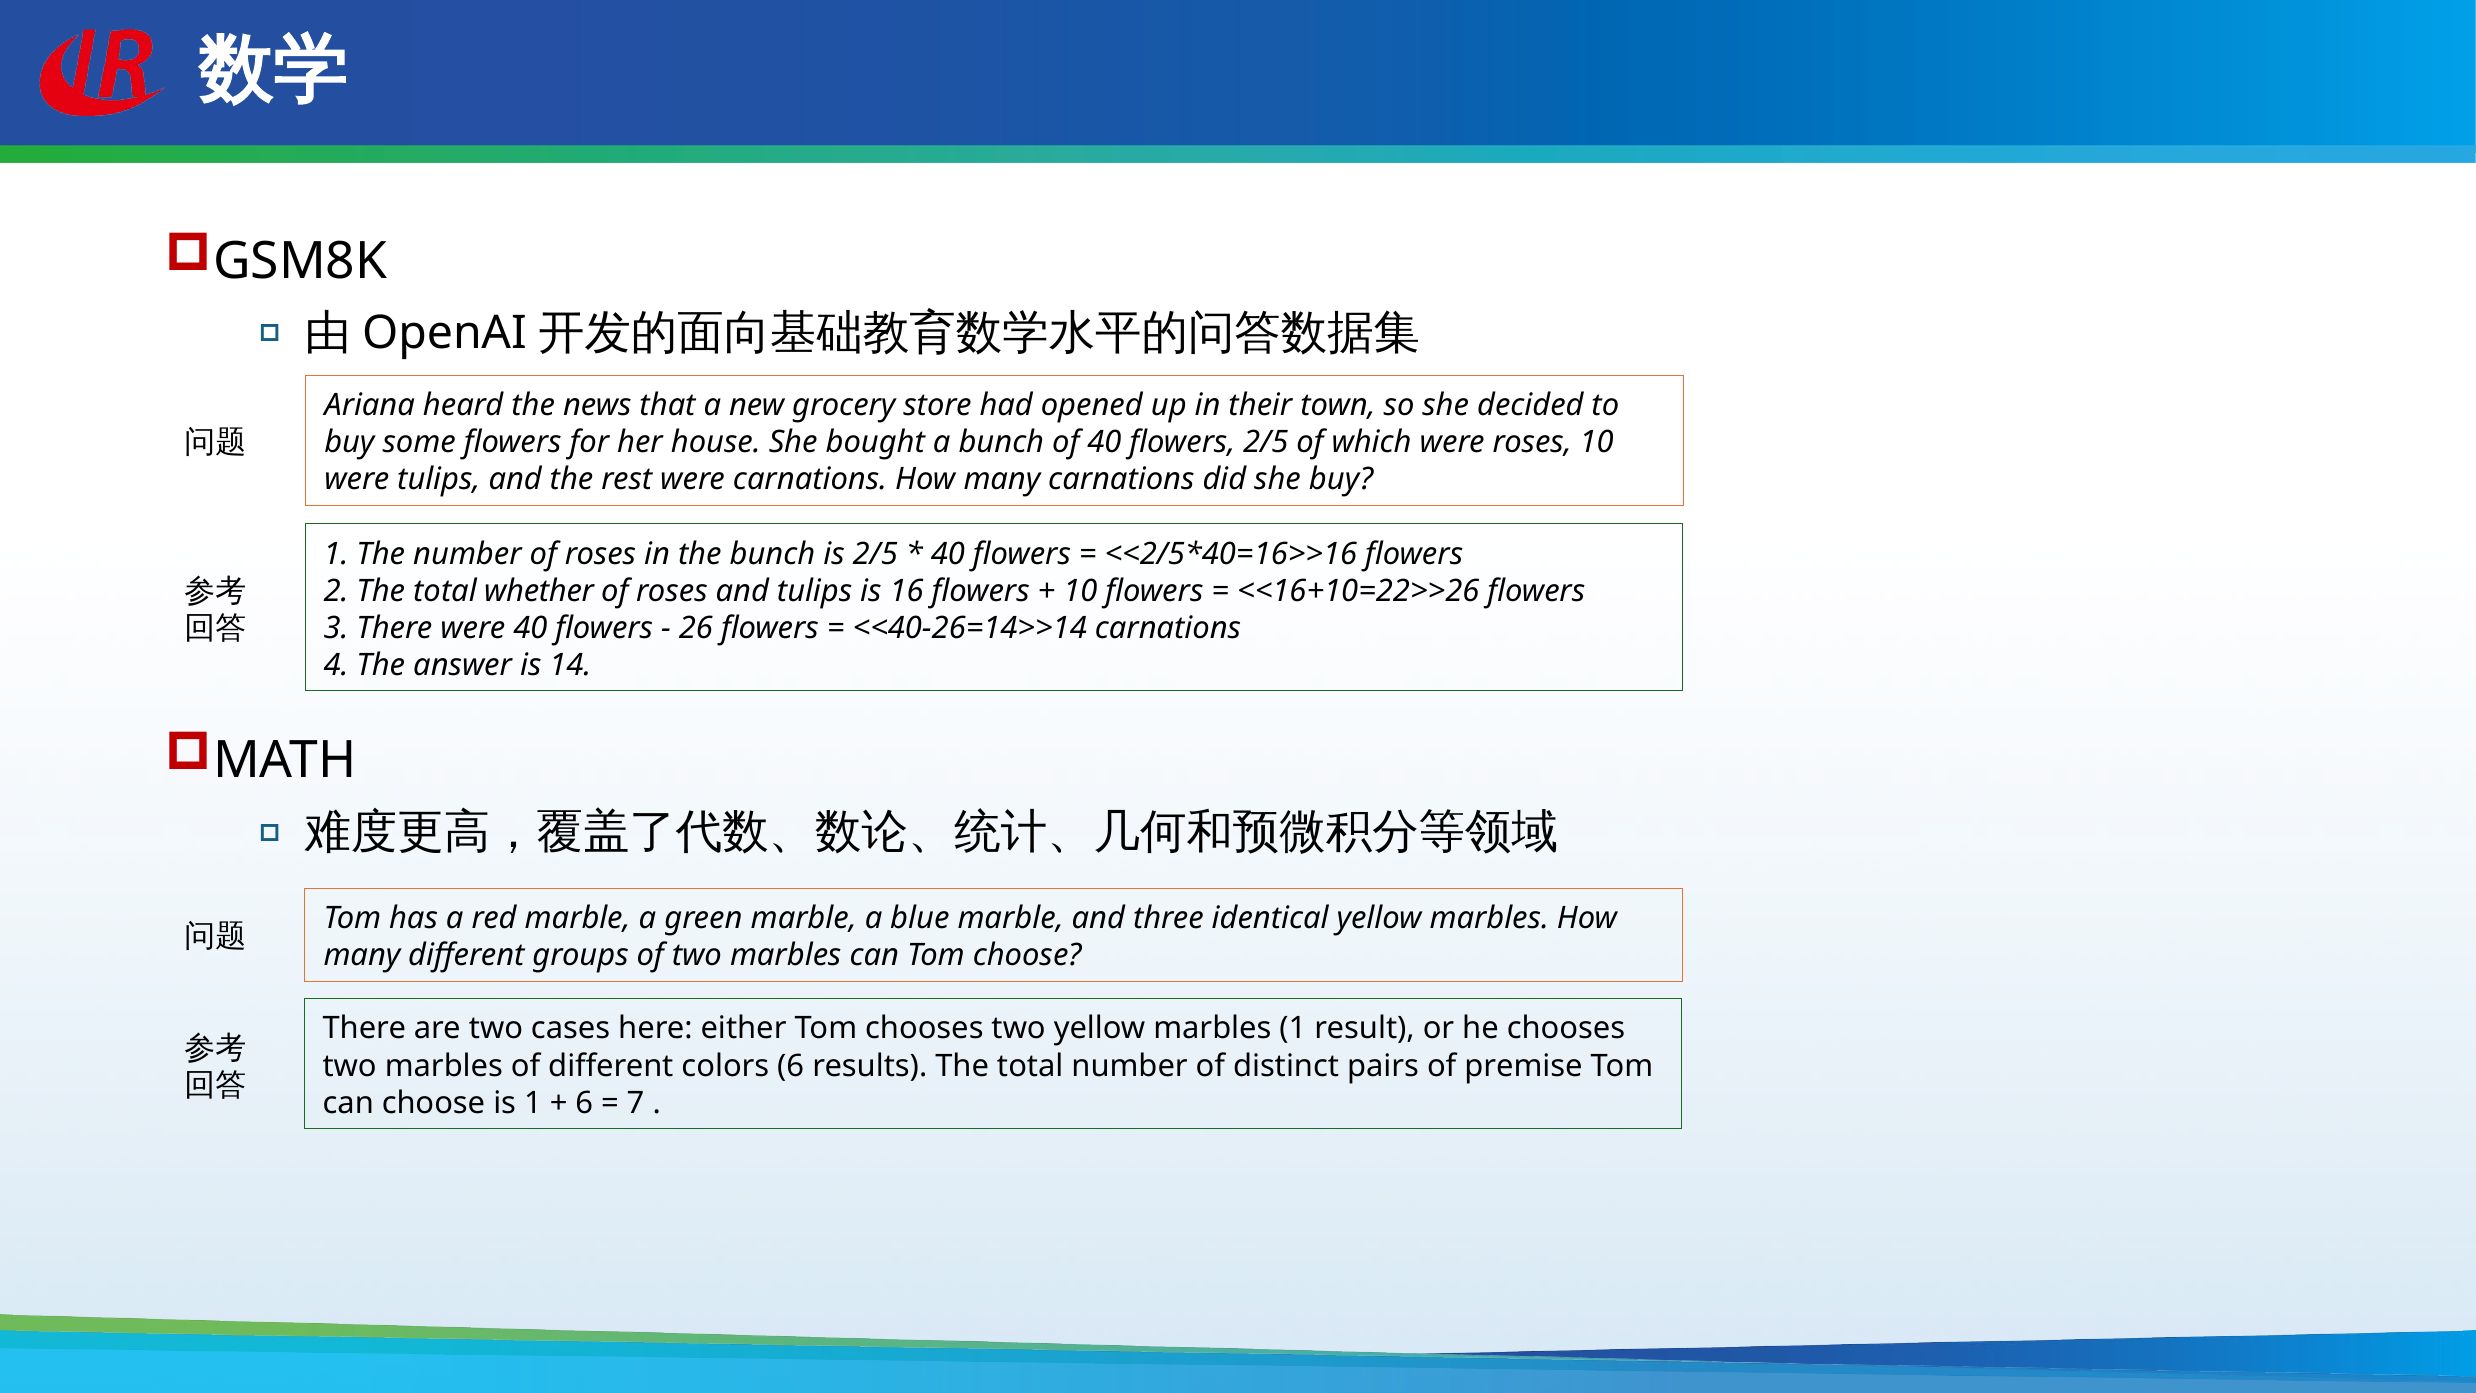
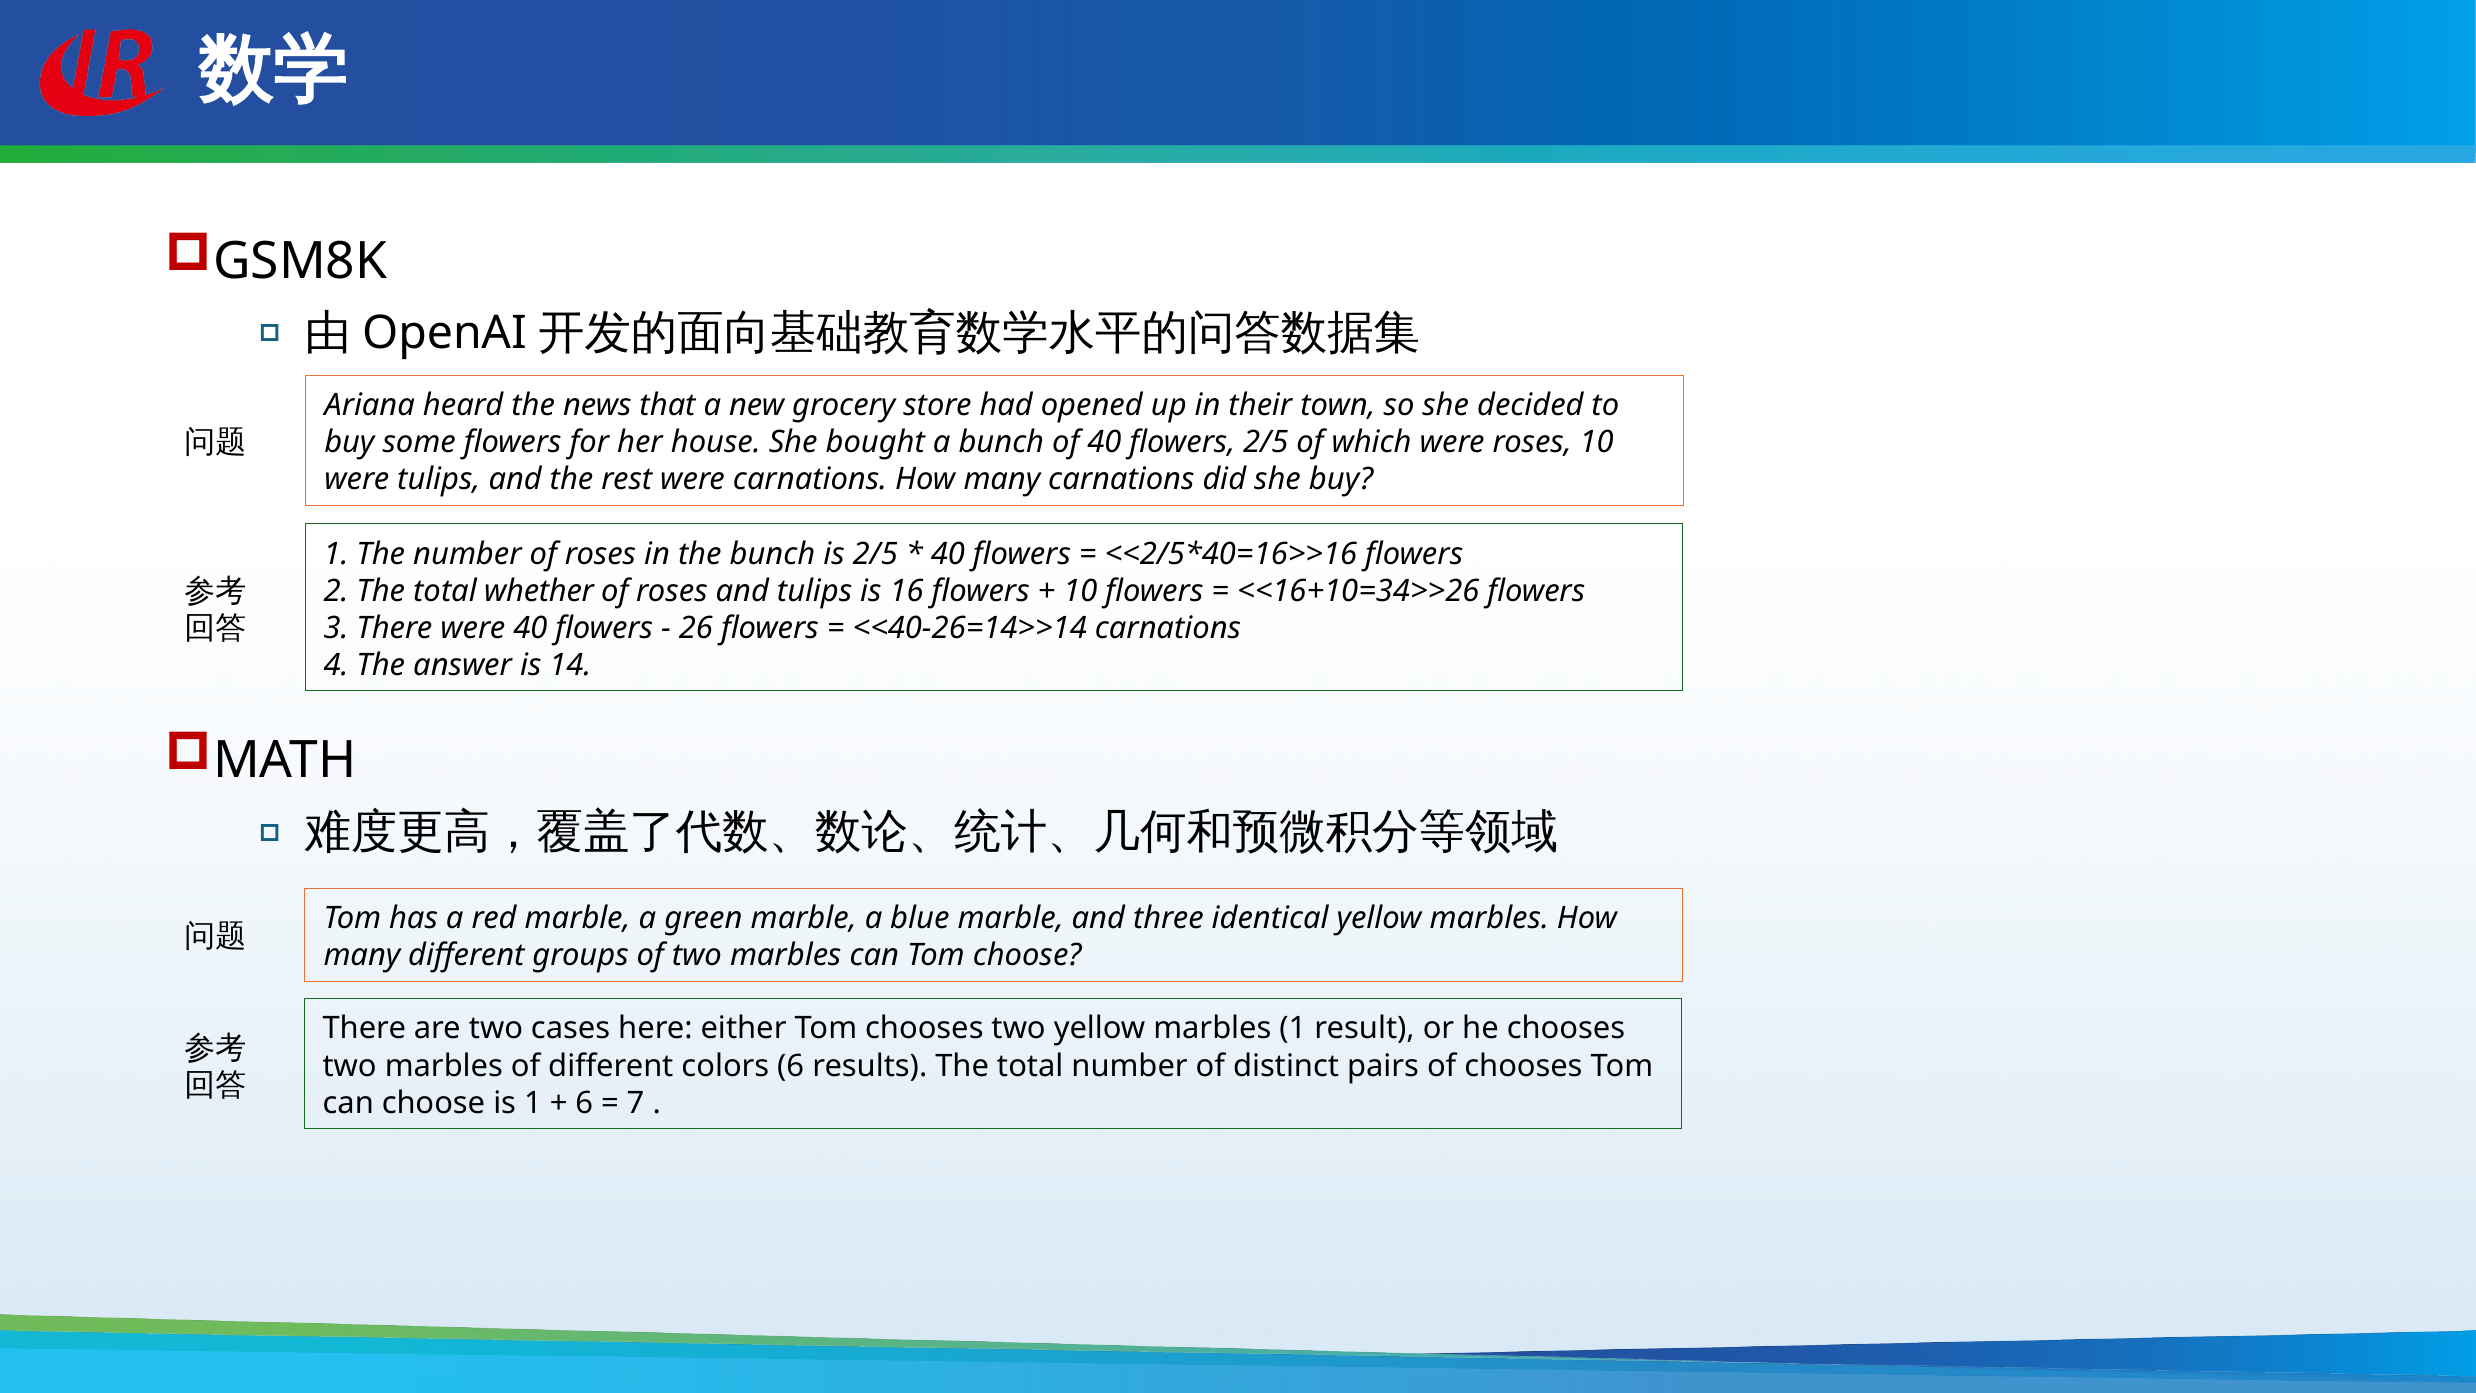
<<16+10=22>>26: <<16+10=22>>26 -> <<16+10=34>>26
of premise: premise -> chooses
